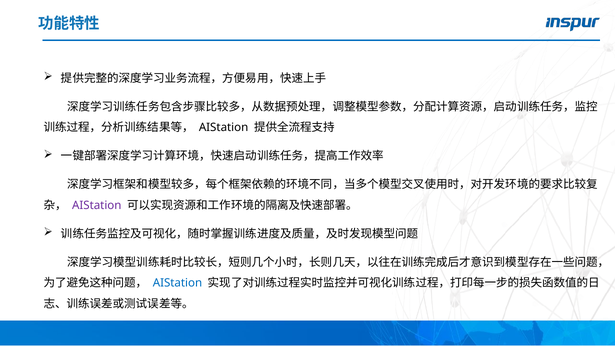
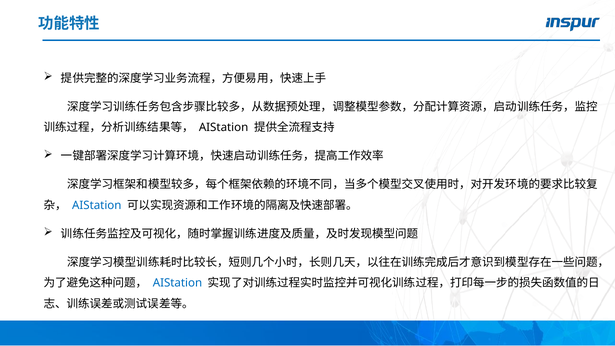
AIStation at (97, 205) colour: purple -> blue
